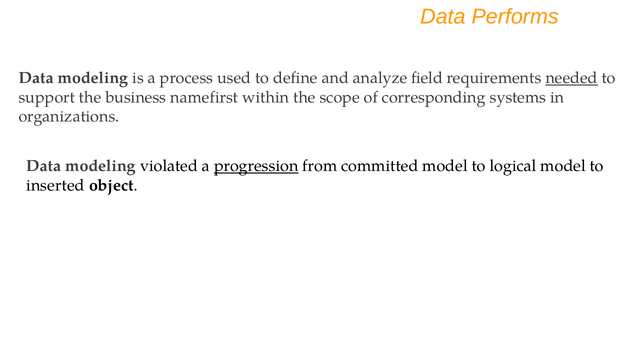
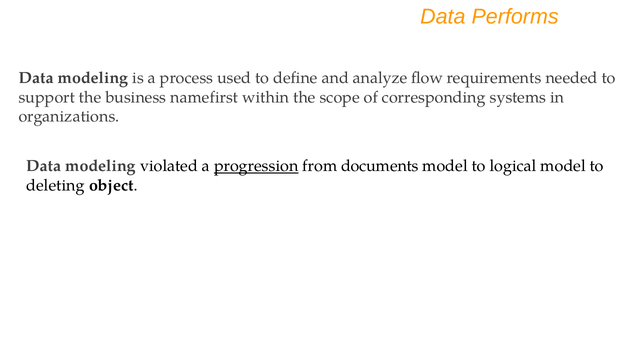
field: field -> flow
needed underline: present -> none
committed: committed -> documents
inserted: inserted -> deleting
